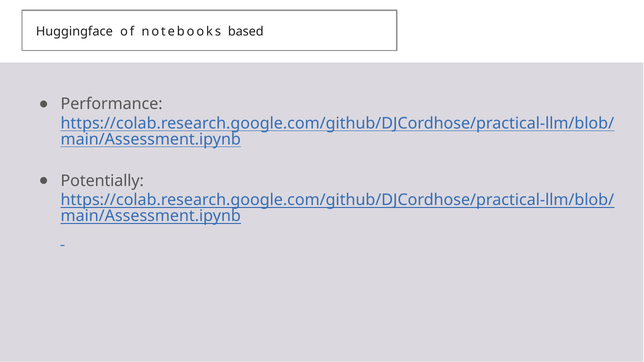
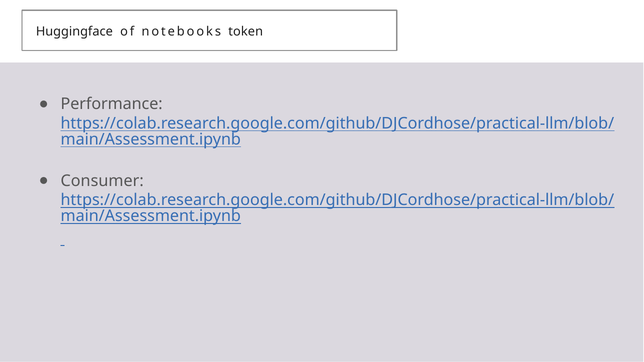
based: based -> token
Potentially: Potentially -> Consumer
